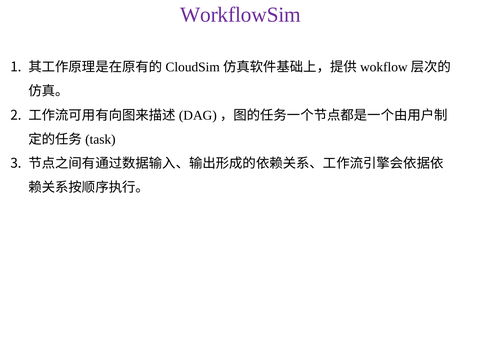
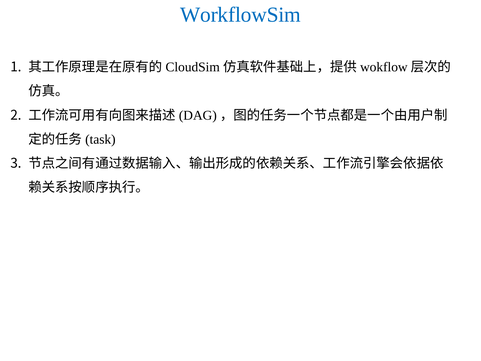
WorkflowSim colour: purple -> blue
